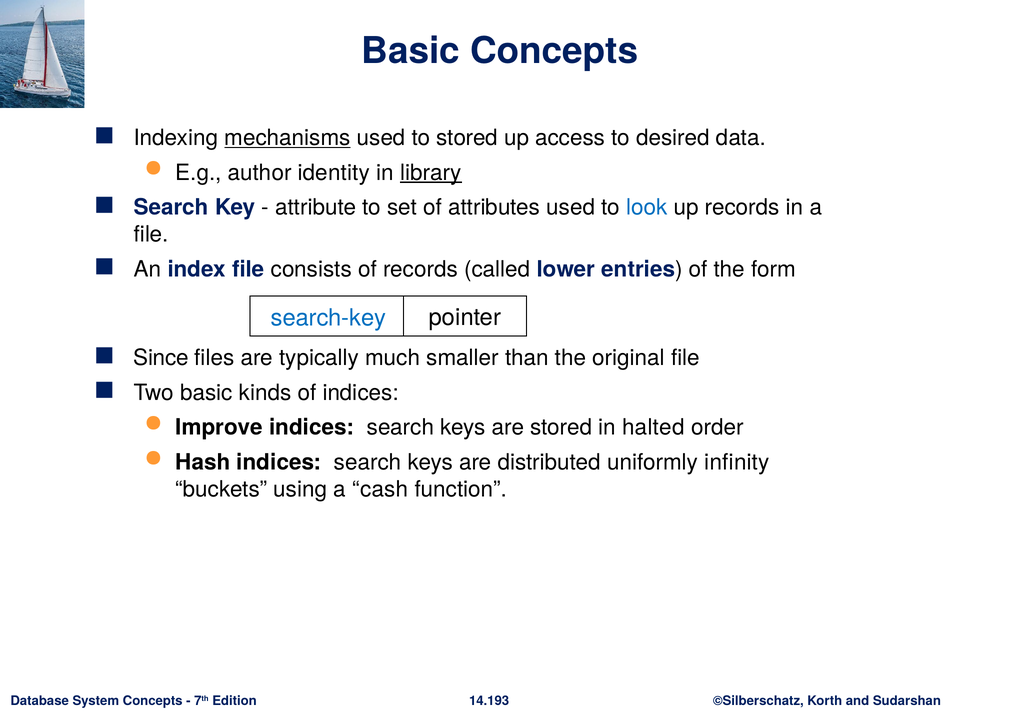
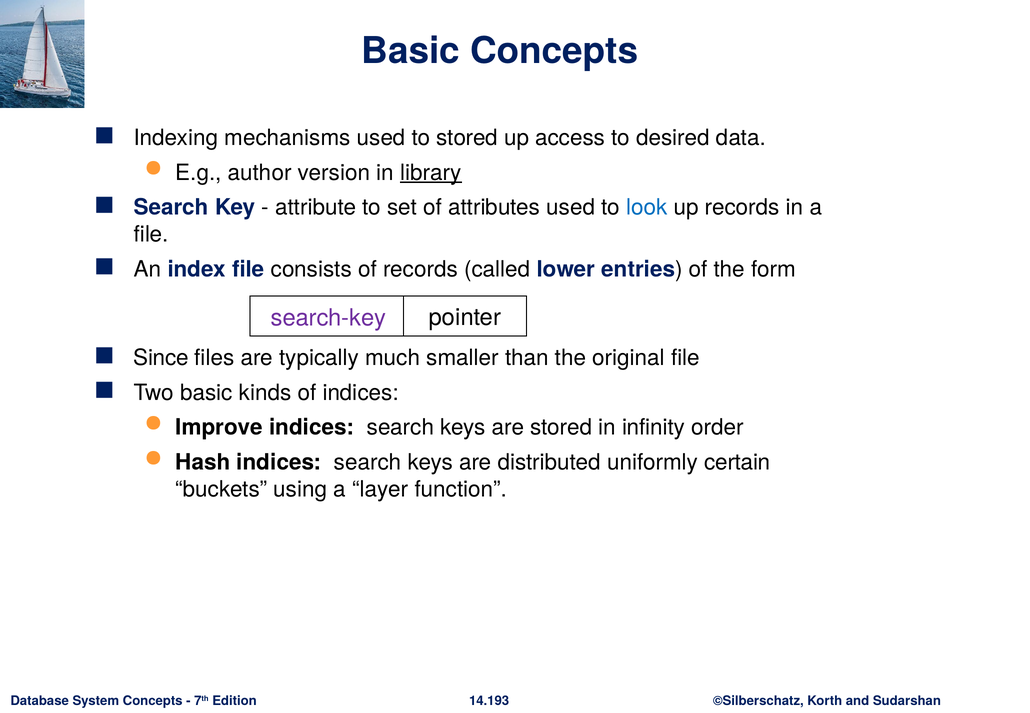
mechanisms underline: present -> none
identity: identity -> version
search-key colour: blue -> purple
halted: halted -> infinity
infinity: infinity -> certain
cash: cash -> layer
